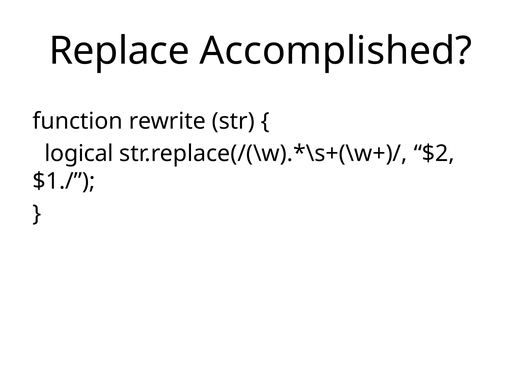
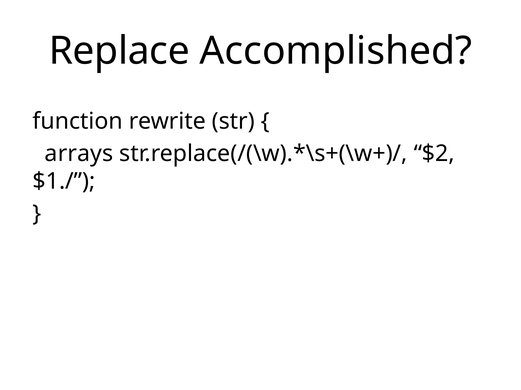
logical: logical -> arrays
